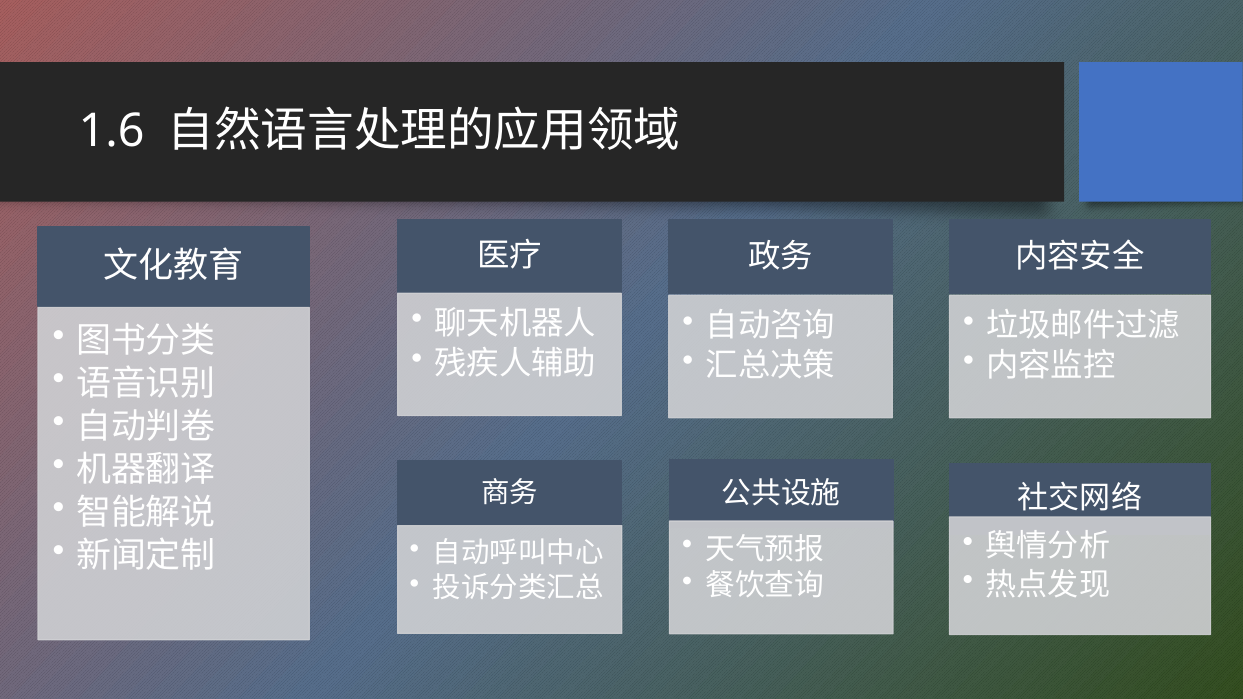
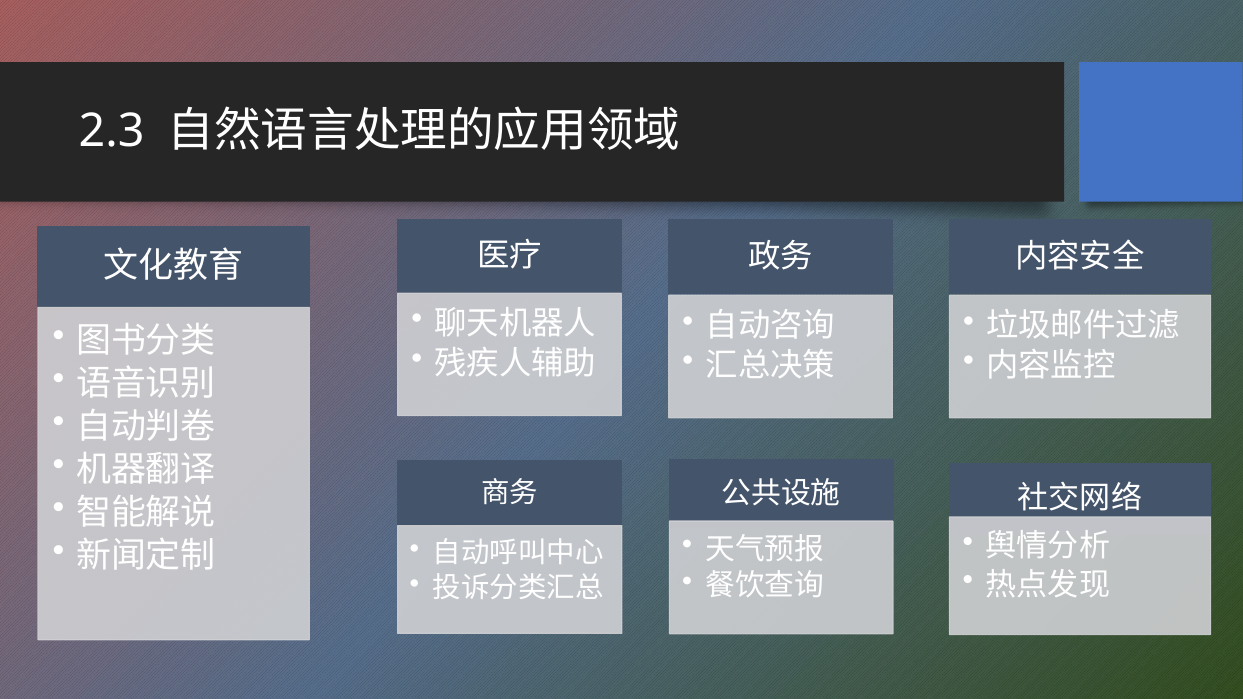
1.6: 1.6 -> 2.3
